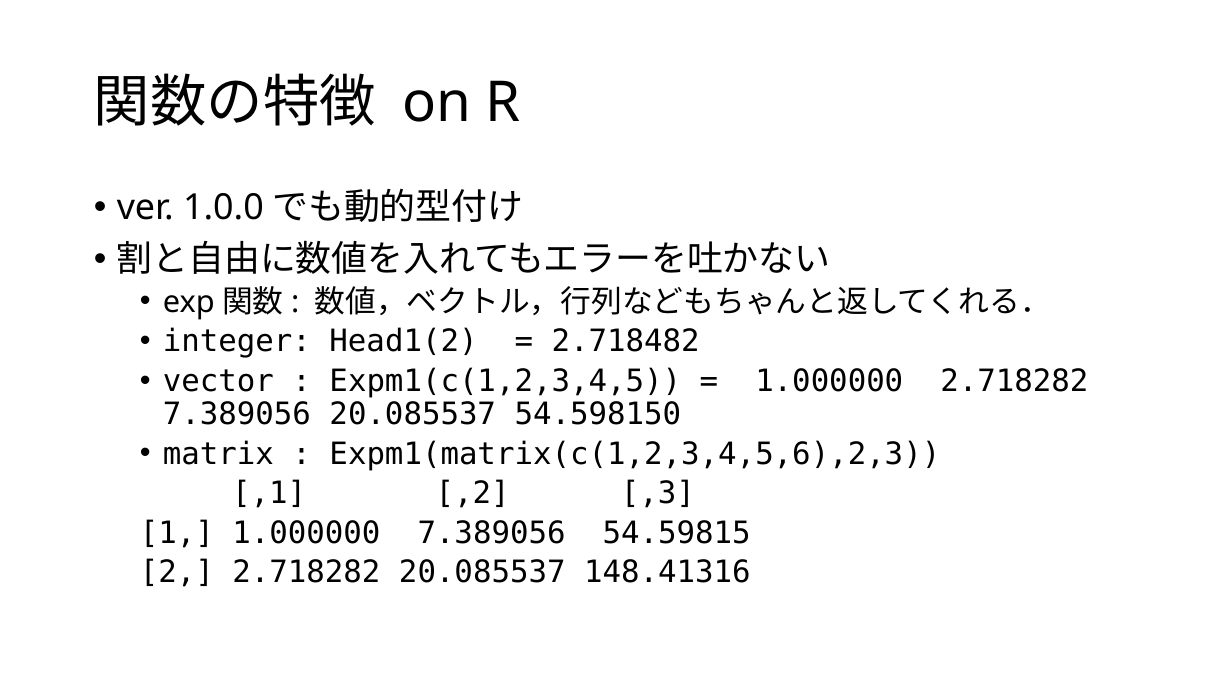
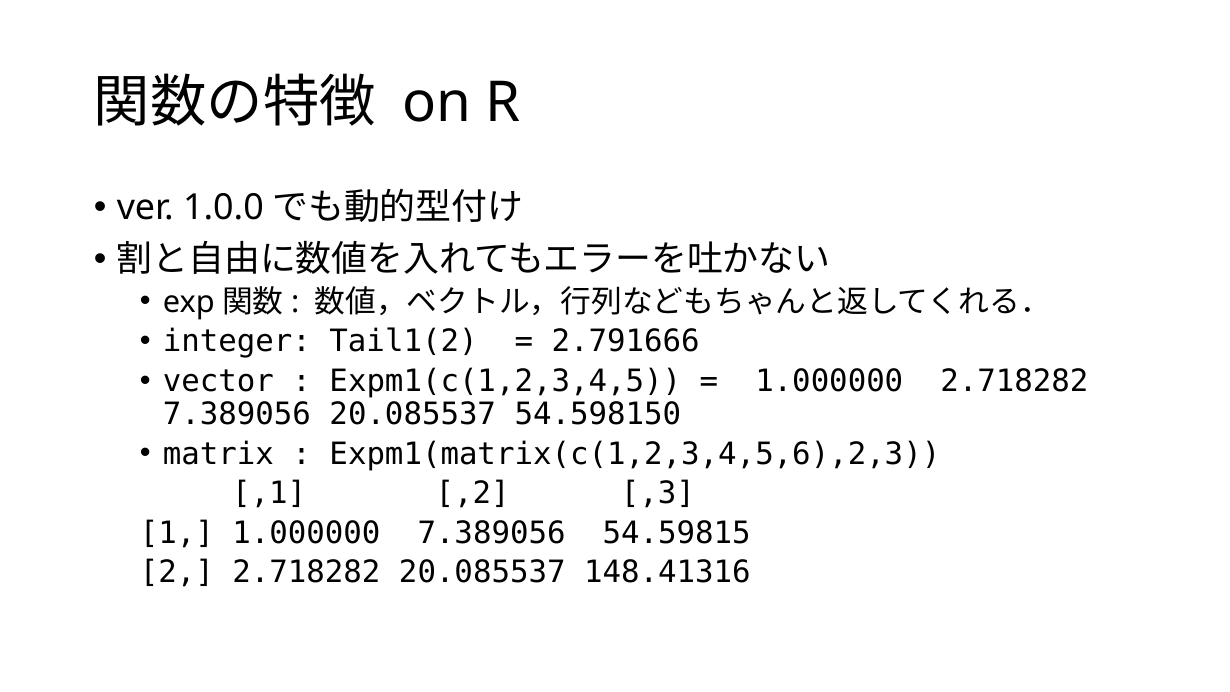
Head1(2: Head1(2 -> Tail1(2
2.718482: 2.718482 -> 2.791666
